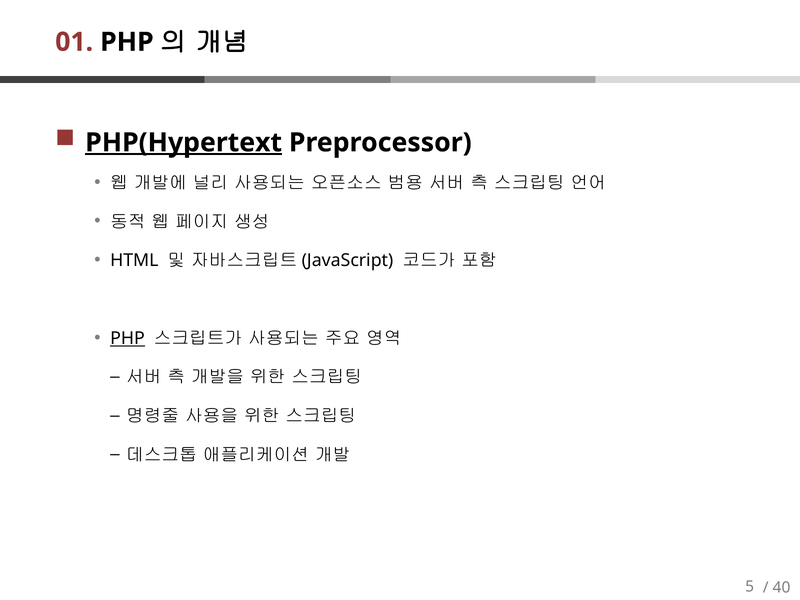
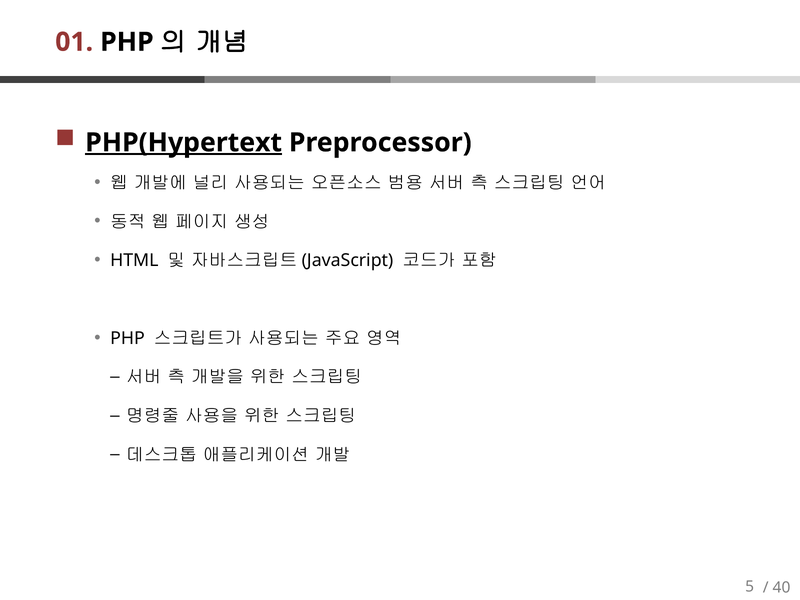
PHP at (128, 338) underline: present -> none
